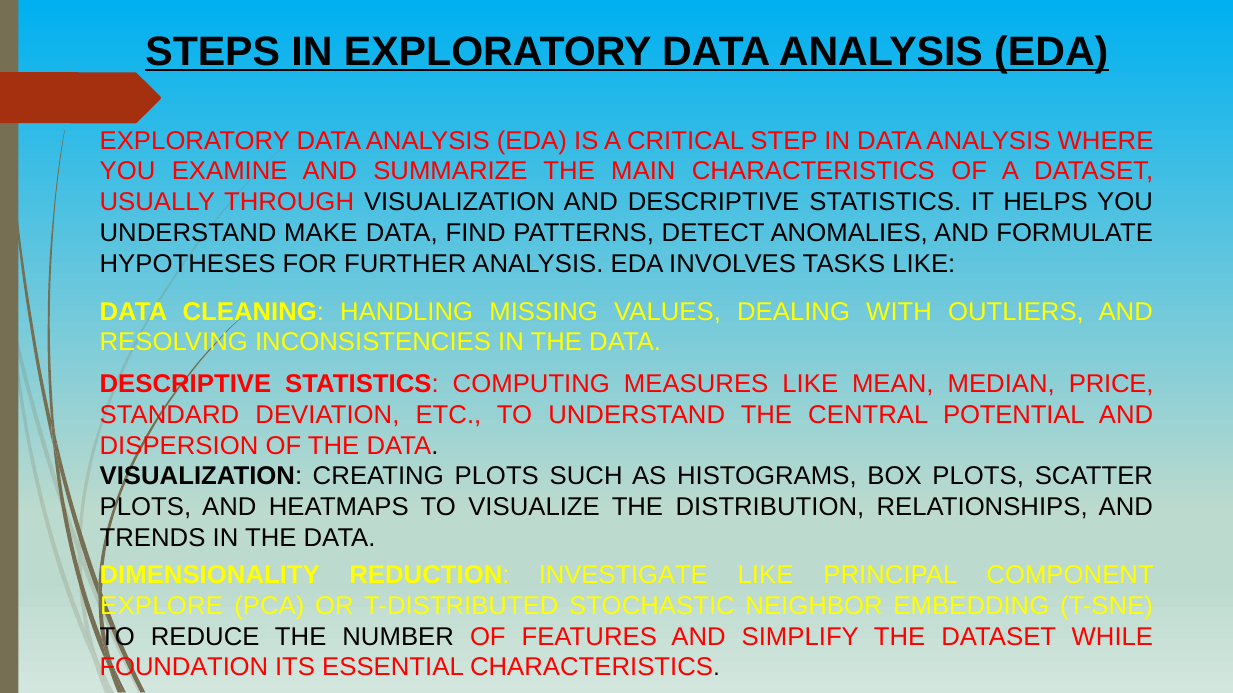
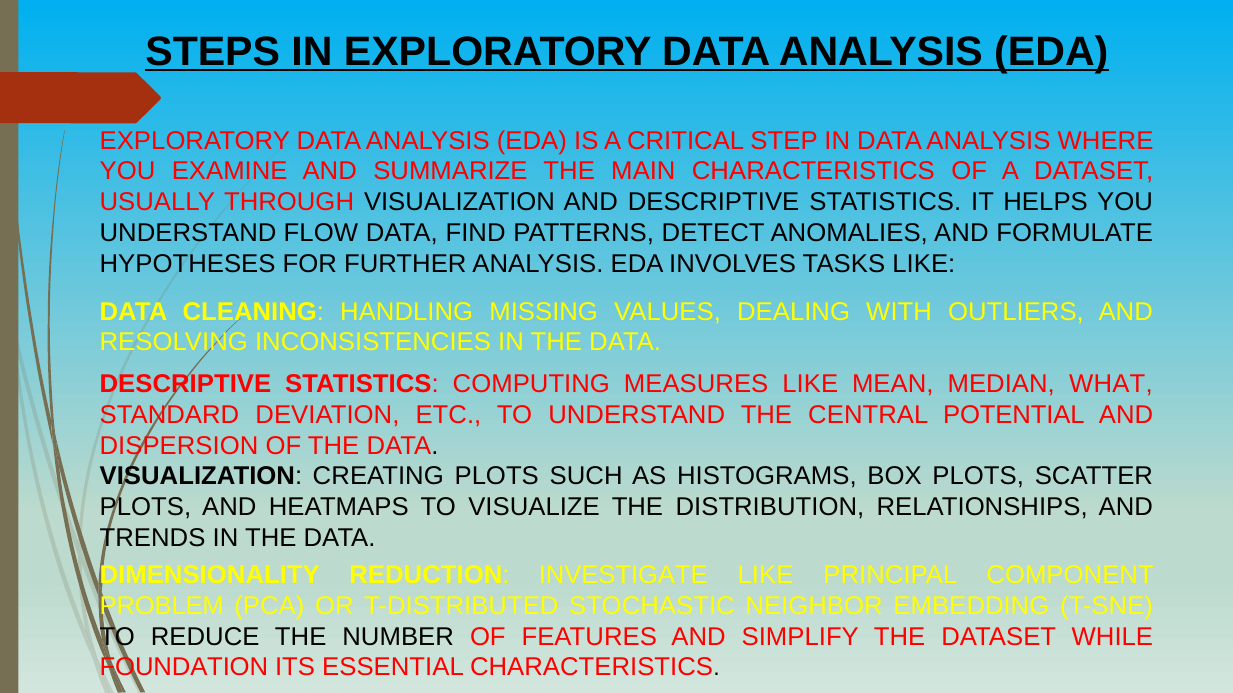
MAKE: MAKE -> FLOW
PRICE: PRICE -> WHAT
EXPLORE: EXPLORE -> PROBLEM
